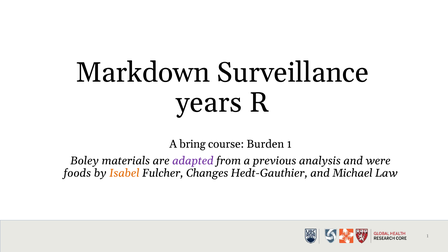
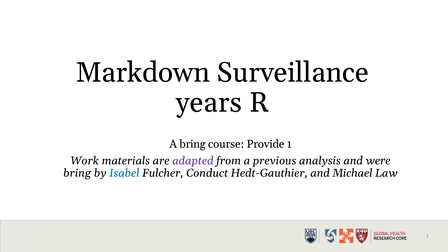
Burden: Burden -> Provide
Boley: Boley -> Work
foods at (77, 173): foods -> bring
Isabel colour: orange -> blue
Changes: Changes -> Conduct
